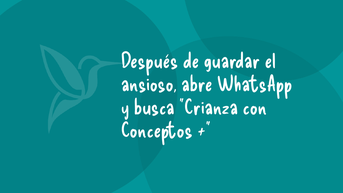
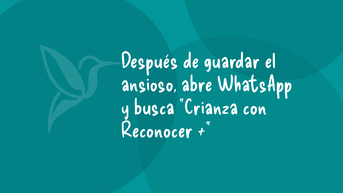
Conceptos: Conceptos -> Reconocer
